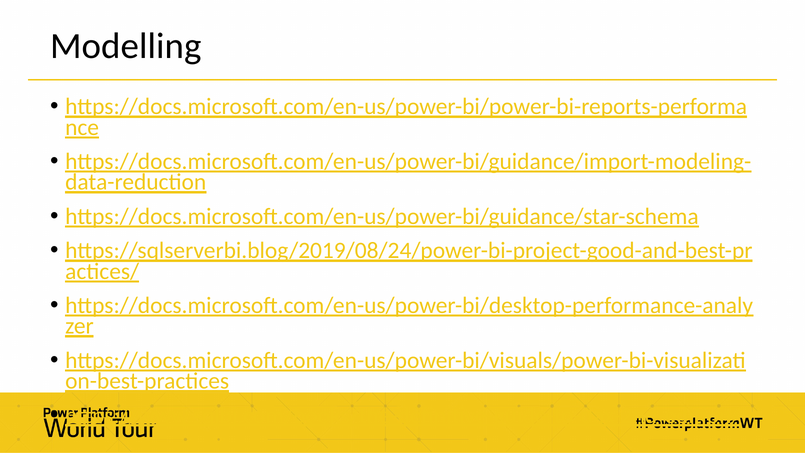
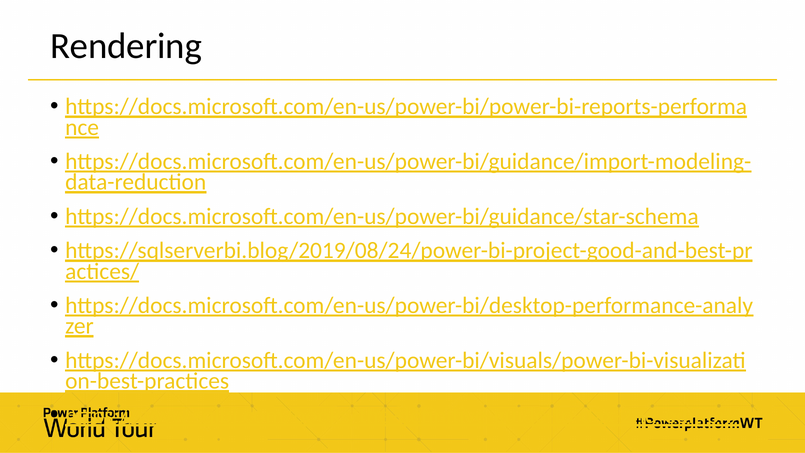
Modelling: Modelling -> Rendering
